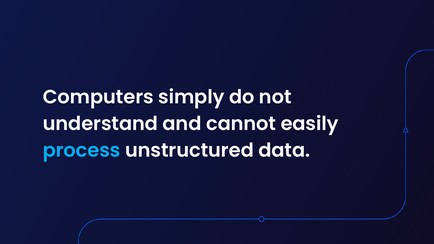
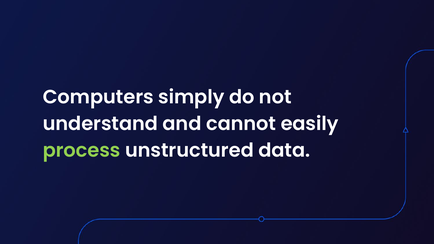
process colour: light blue -> light green
